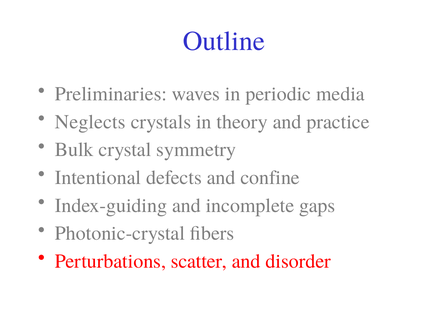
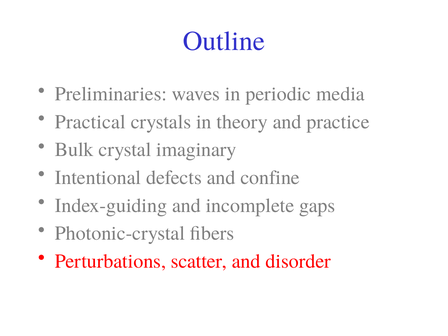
Neglects: Neglects -> Practical
symmetry: symmetry -> imaginary
